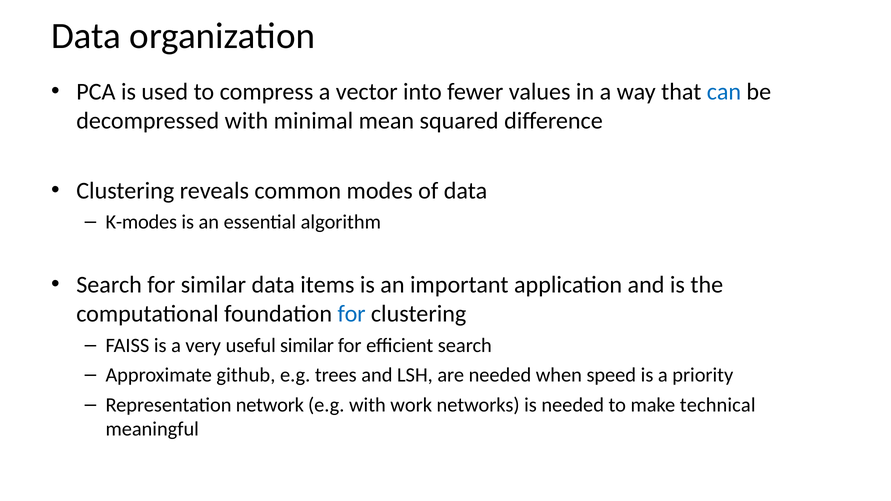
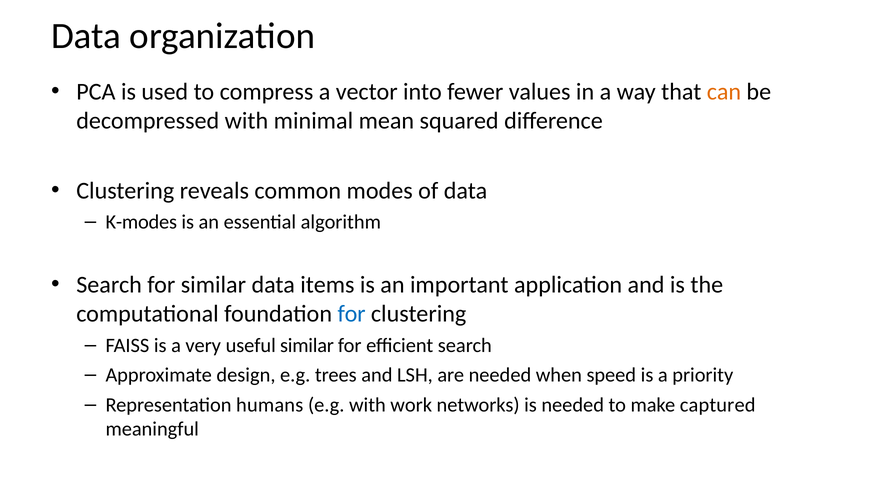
can colour: blue -> orange
github: github -> design
network: network -> humans
technical: technical -> captured
